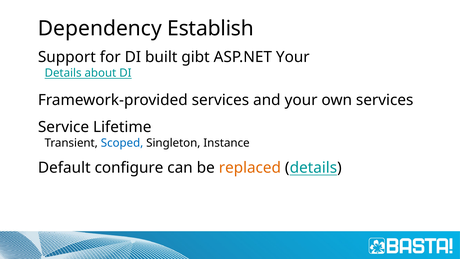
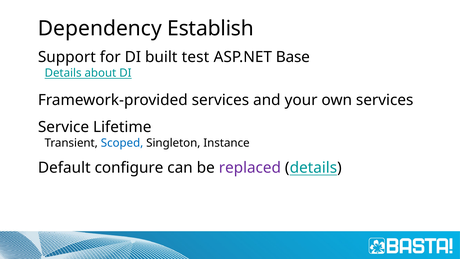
gibt: gibt -> test
ASP.NET Your: Your -> Base
replaced colour: orange -> purple
